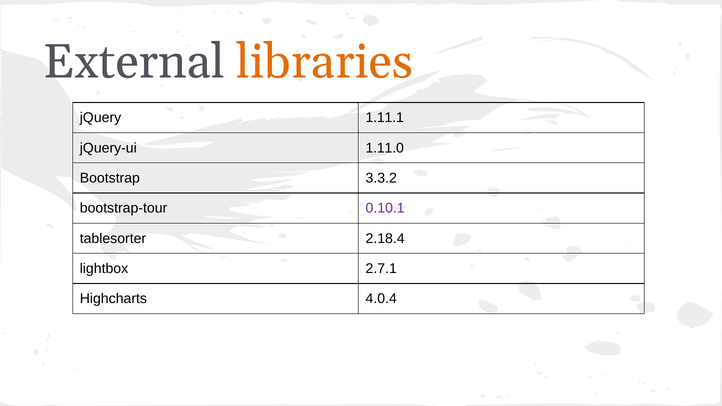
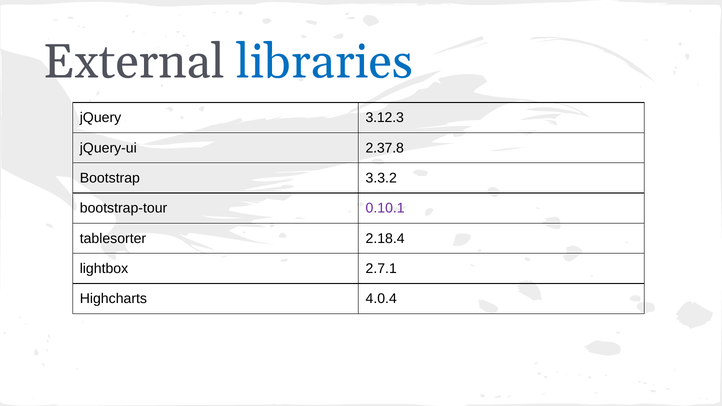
libraries colour: orange -> blue
1.11.1: 1.11.1 -> 3.12.3
1.11.0: 1.11.0 -> 2.37.8
